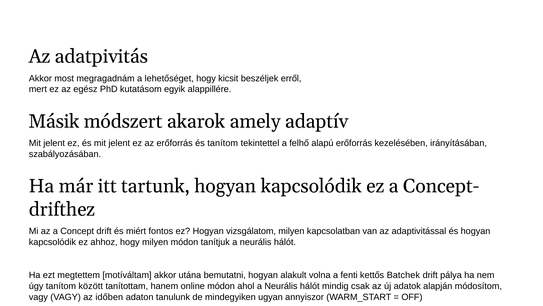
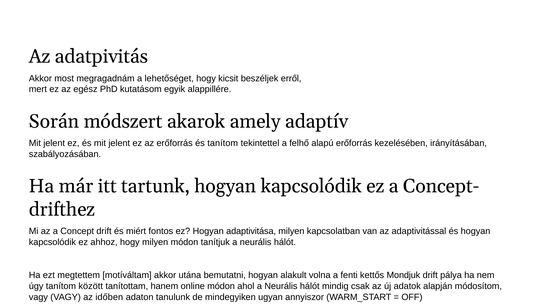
Másik: Másik -> Során
vizsgálatom: vizsgálatom -> adaptivitása
Batchek: Batchek -> Mondjuk
